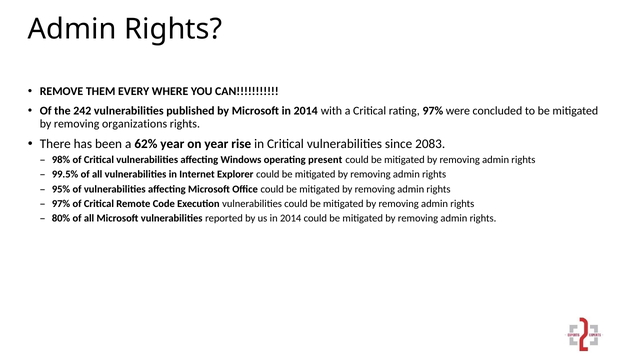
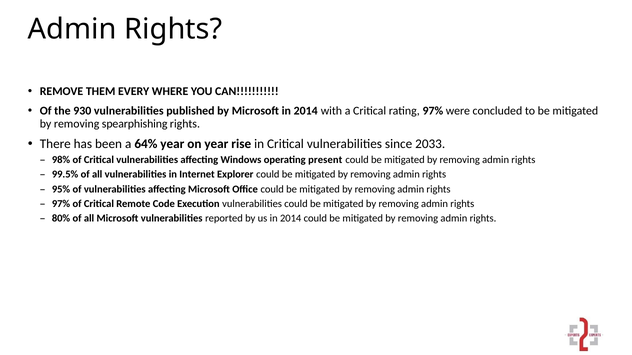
242: 242 -> 930
organizations: organizations -> spearphishing
62%: 62% -> 64%
2083: 2083 -> 2033
